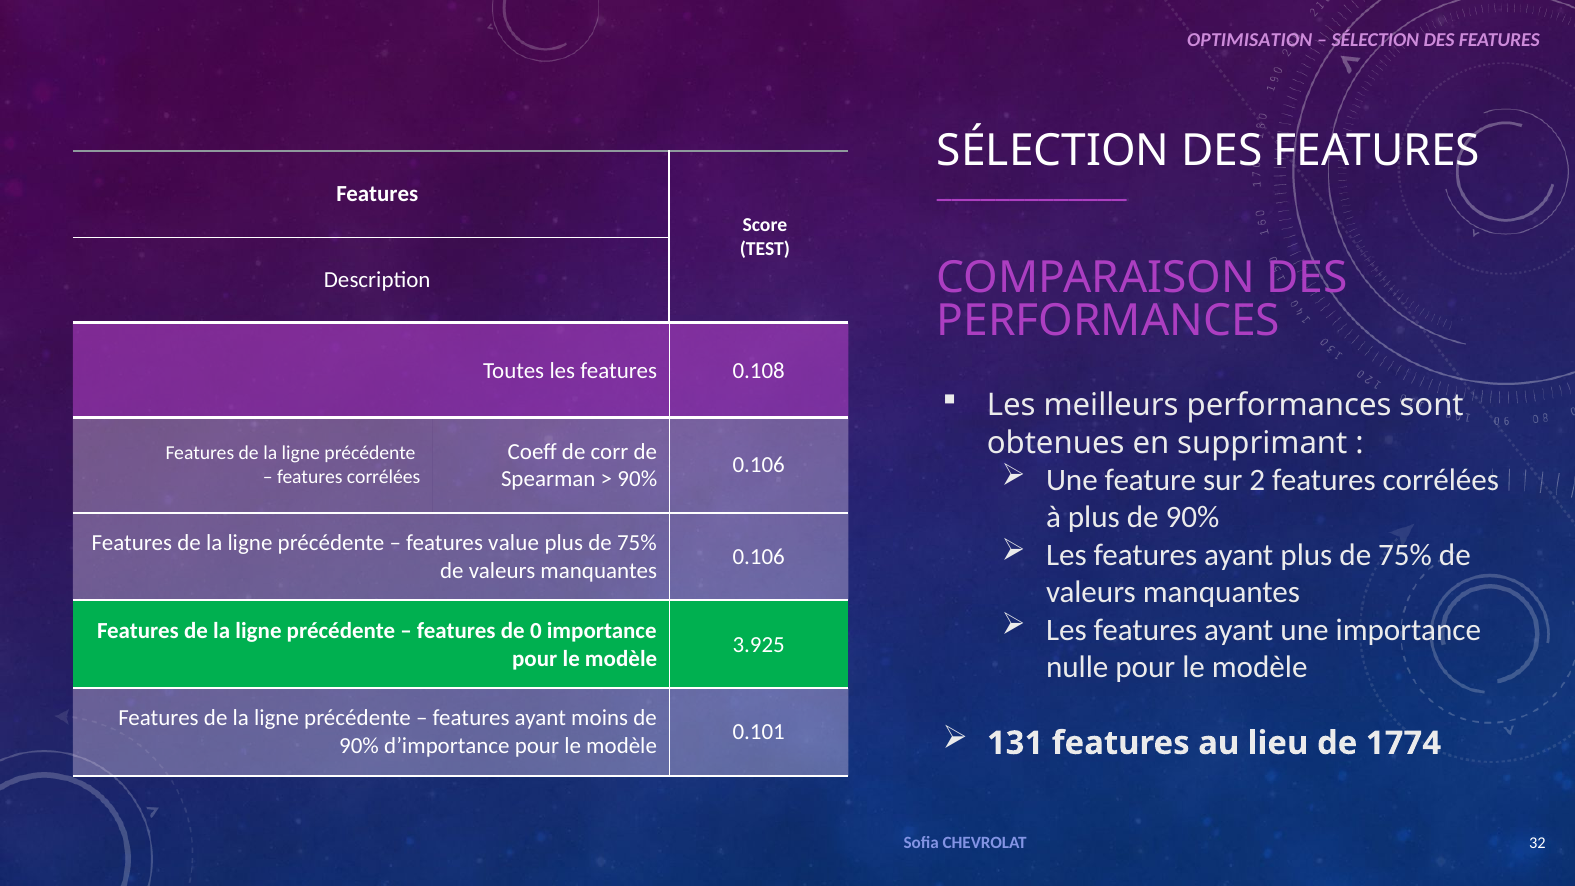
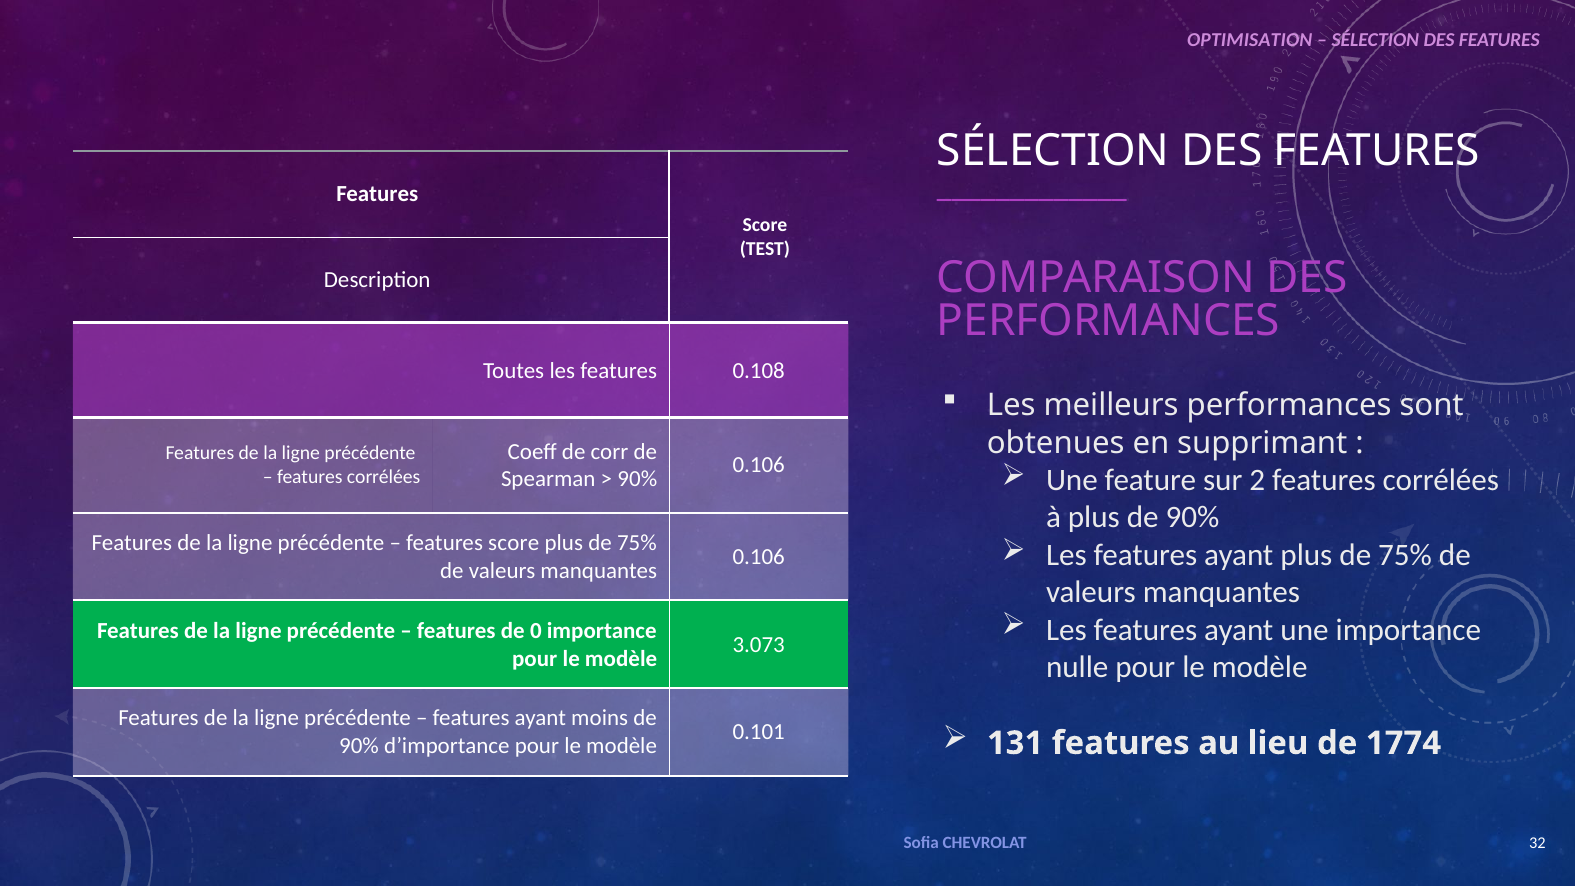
value at (514, 543): value -> score
3.925: 3.925 -> 3.073
